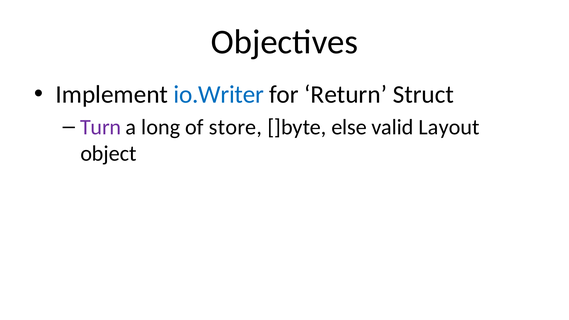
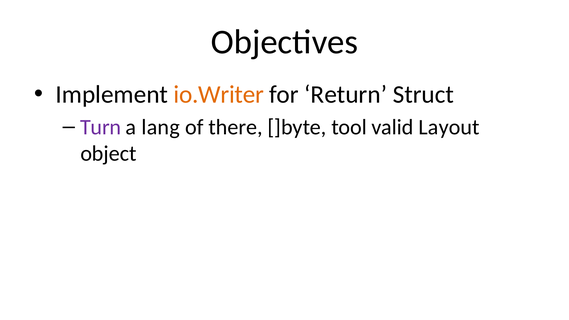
io.Writer colour: blue -> orange
long: long -> lang
store: store -> there
else: else -> tool
